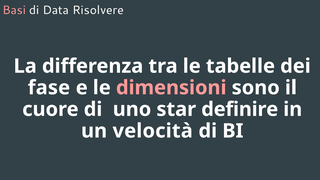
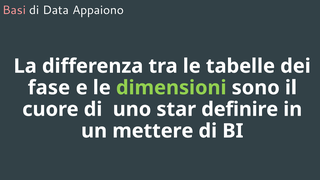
Risolvere: Risolvere -> Appaiono
dimensioni colour: pink -> light green
velocità: velocità -> mettere
